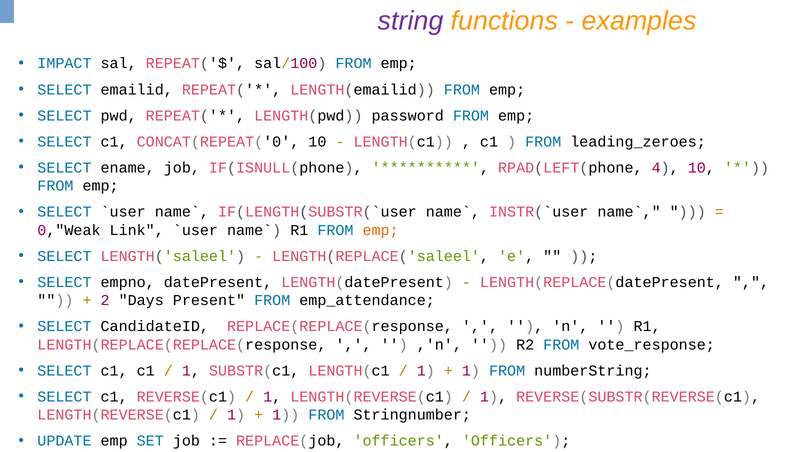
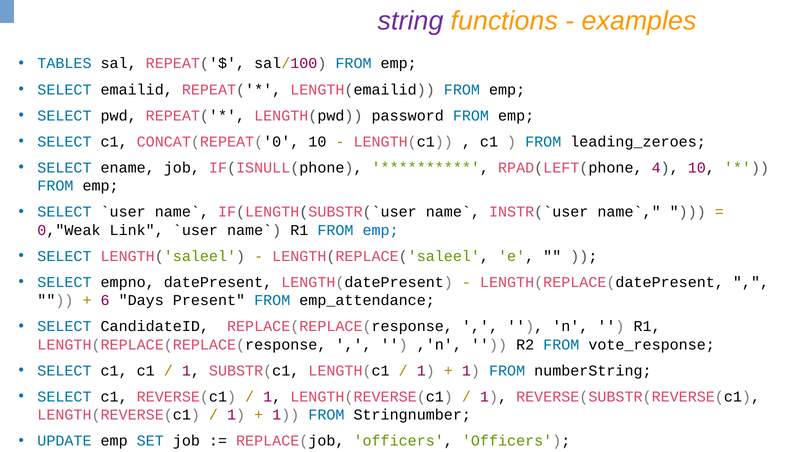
IMPACT: IMPACT -> TABLES
emp at (381, 230) colour: orange -> blue
2: 2 -> 6
